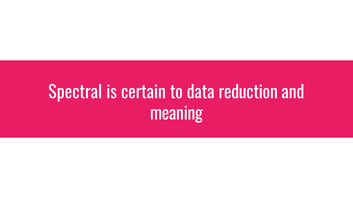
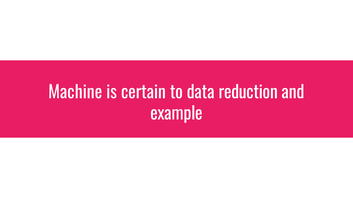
Spectral: Spectral -> Machine
meaning: meaning -> example
